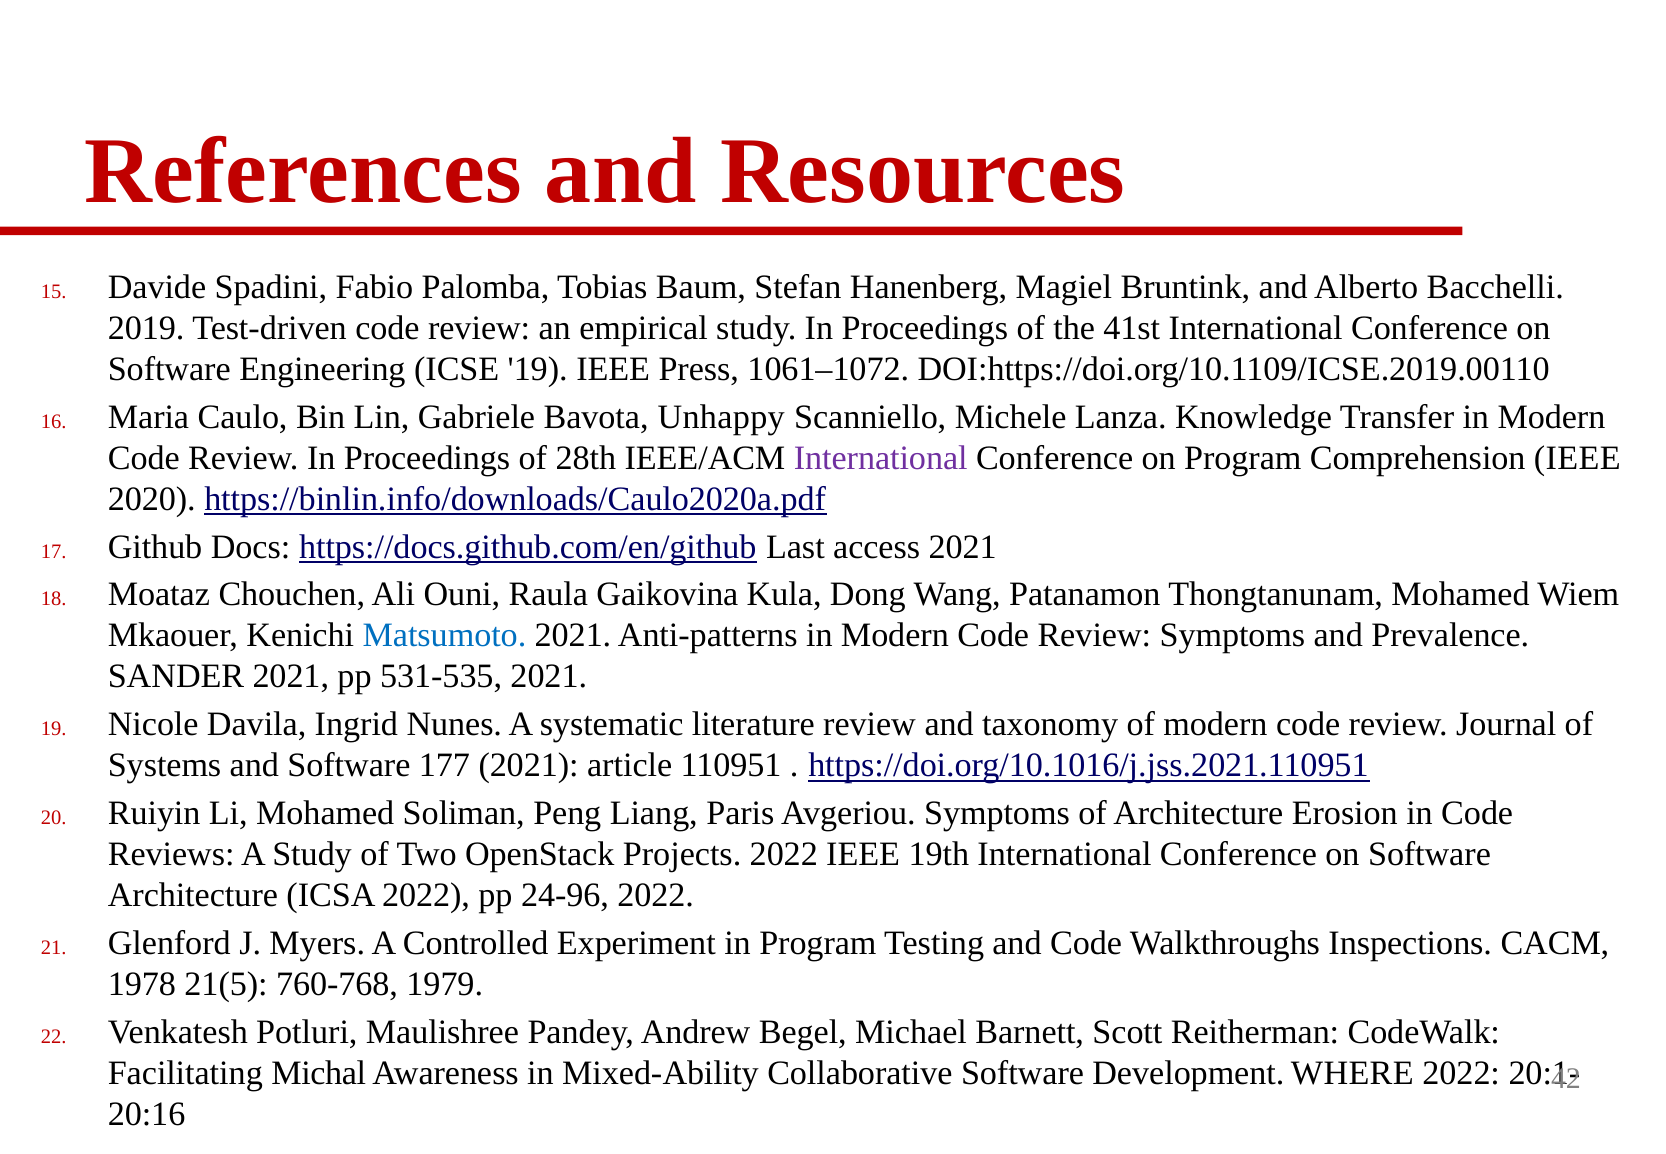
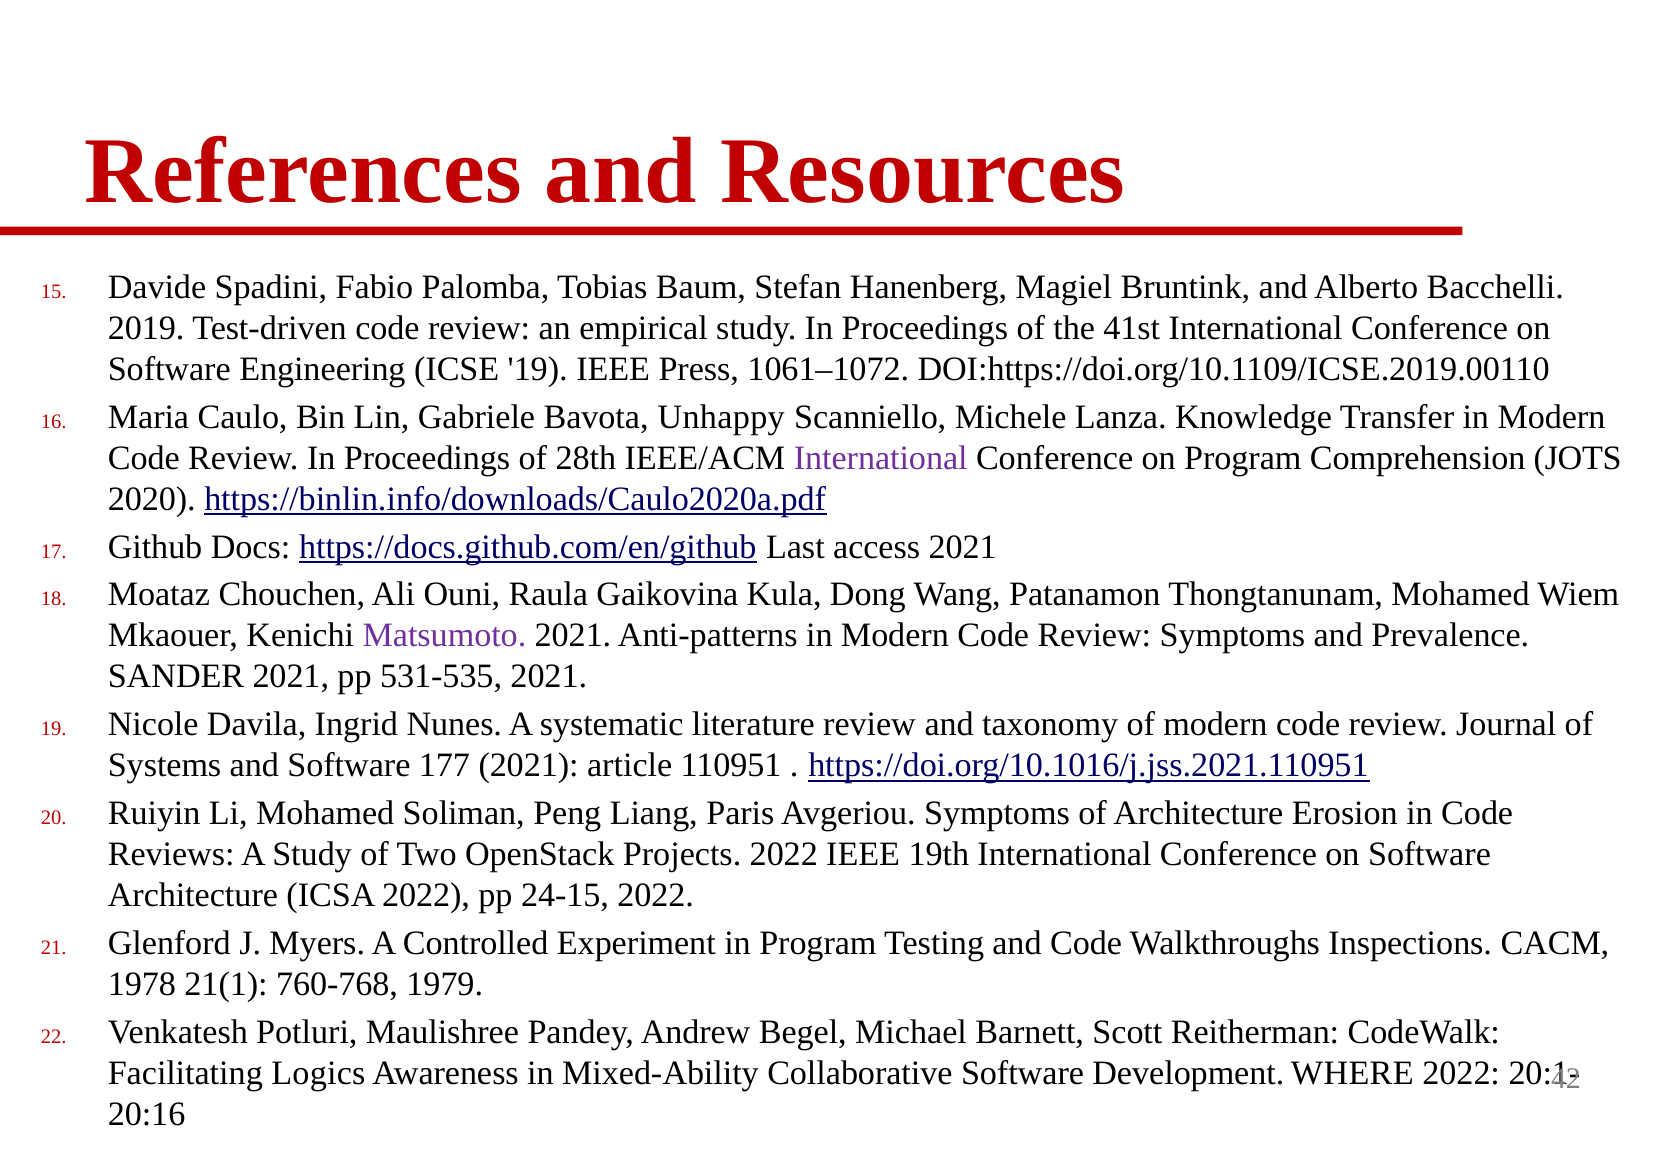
Comprehension IEEE: IEEE -> JOTS
Matsumoto colour: blue -> purple
24-96: 24-96 -> 24-15
21(5: 21(5 -> 21(1
Michal: Michal -> Logics
